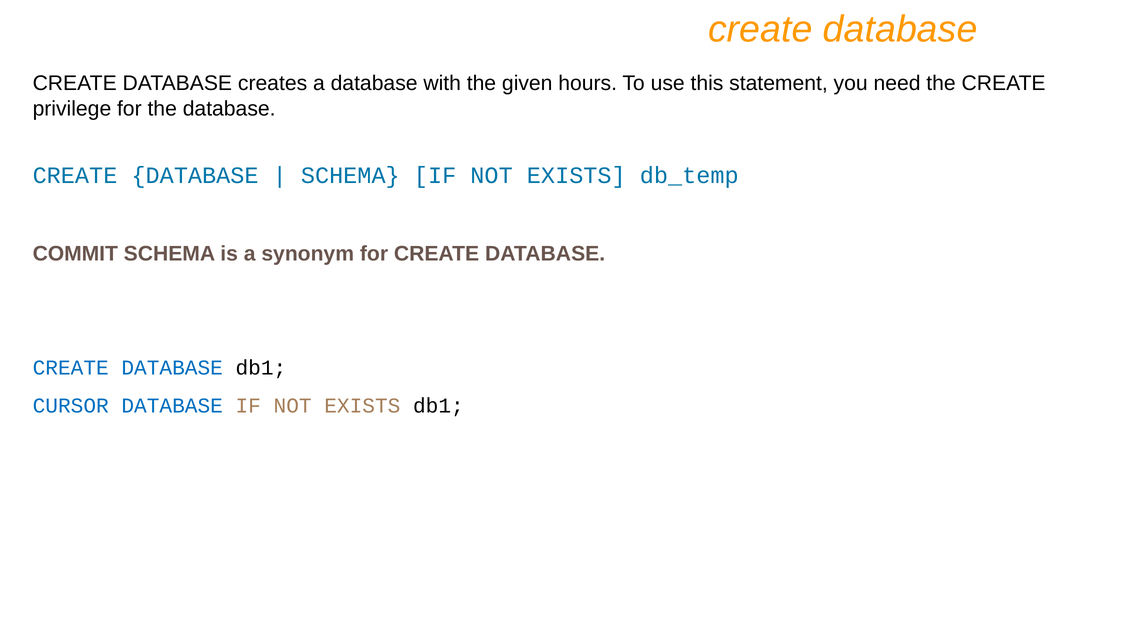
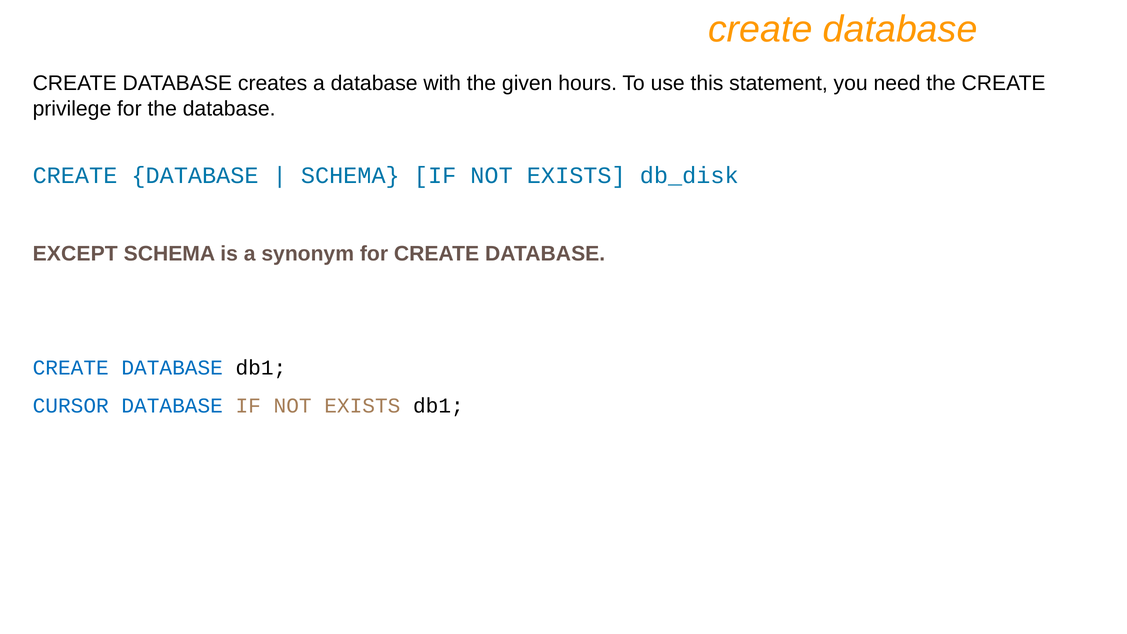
db_temp: db_temp -> db_disk
COMMIT: COMMIT -> EXCEPT
